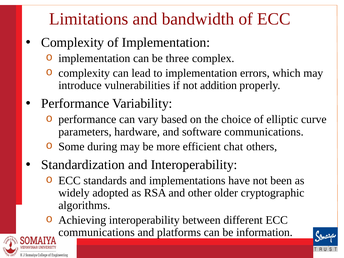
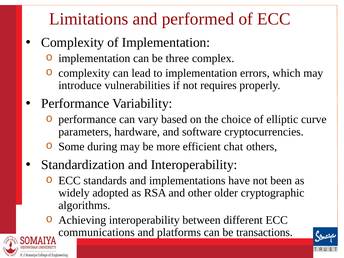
bandwidth: bandwidth -> performed
addition: addition -> requires
software communications: communications -> cryptocurrencies
information: information -> transactions
